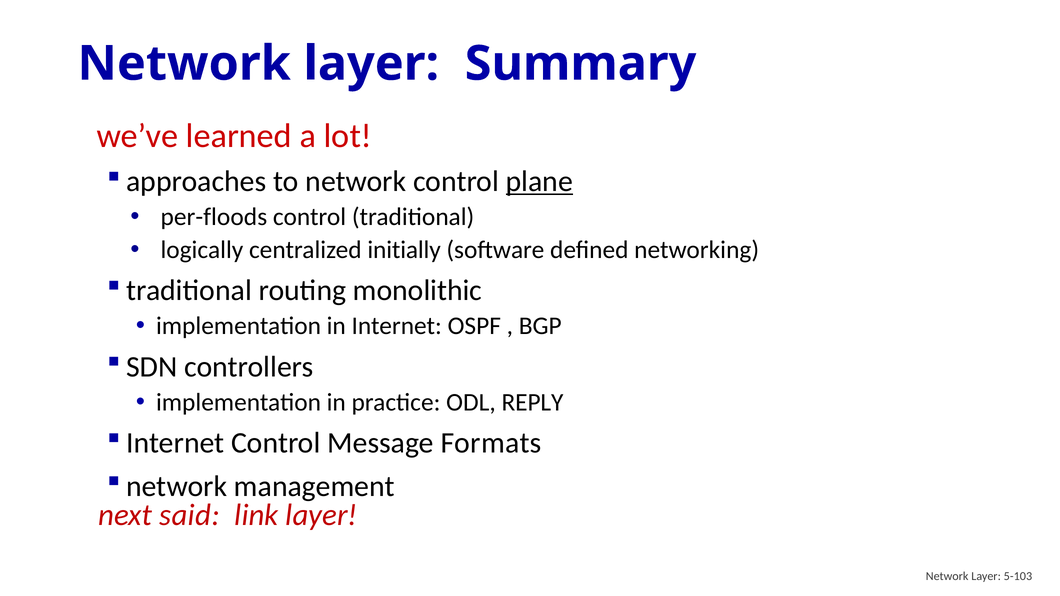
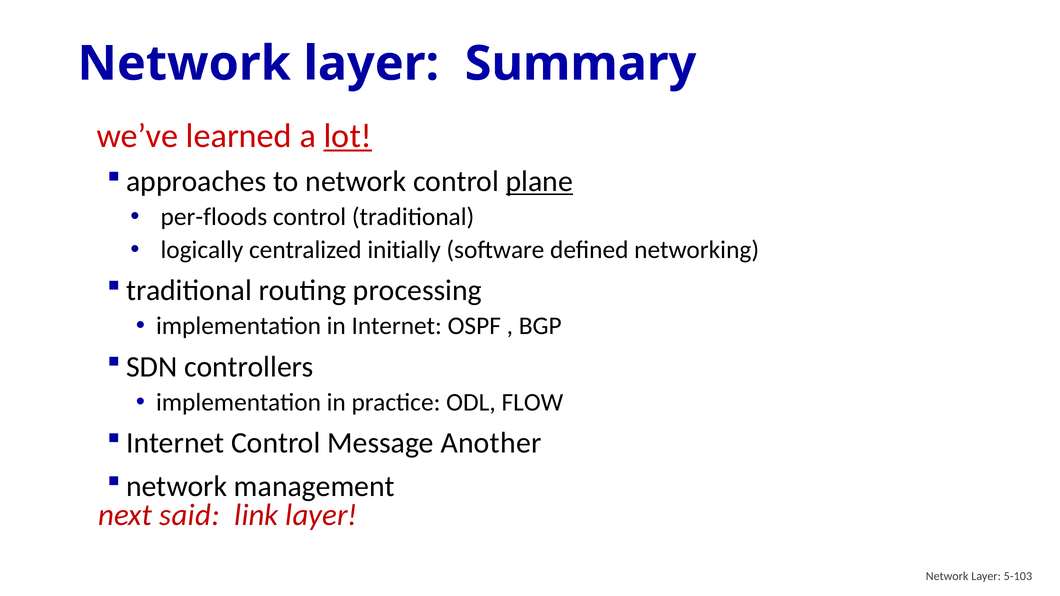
lot underline: none -> present
monolithic: monolithic -> processing
REPLY: REPLY -> FLOW
Formats: Formats -> Another
